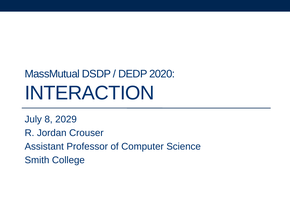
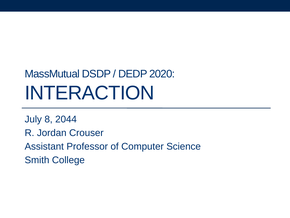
2029: 2029 -> 2044
